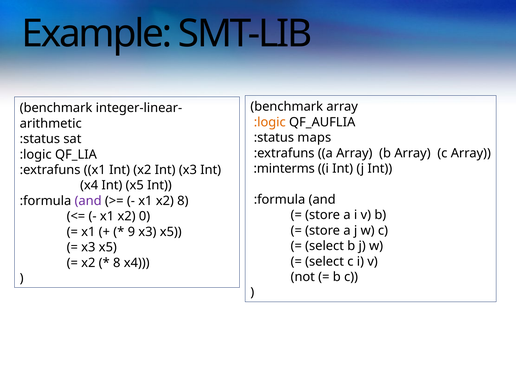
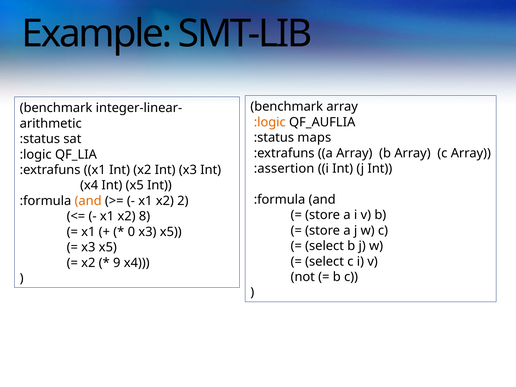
:minterms: :minterms -> :assertion
and at (88, 201) colour: purple -> orange
x2 8: 8 -> 2
0: 0 -> 8
9: 9 -> 0
8 at (117, 263): 8 -> 9
